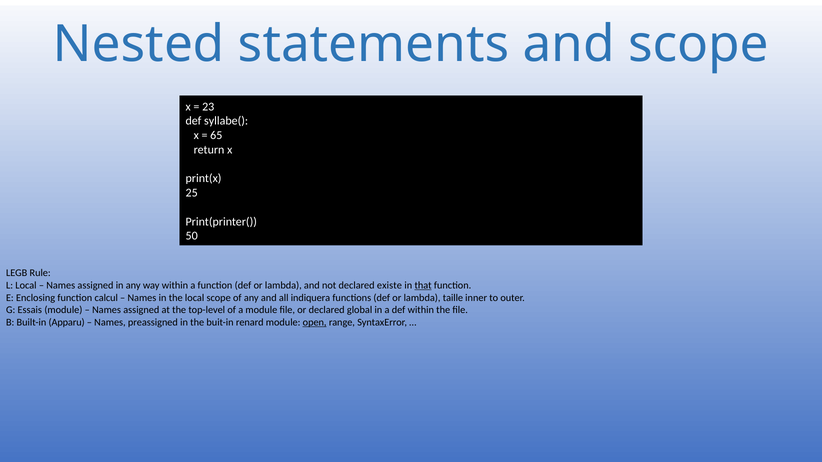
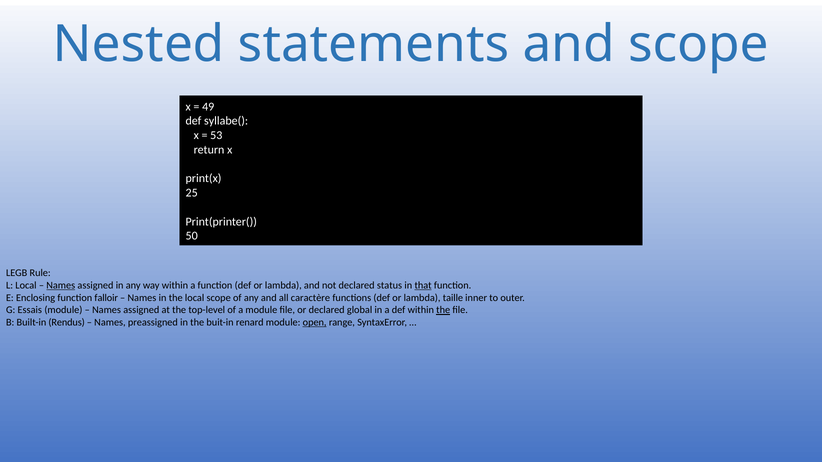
23: 23 -> 49
65: 65 -> 53
Names at (61, 286) underline: none -> present
existe: existe -> status
calcul: calcul -> falloir
indiquera: indiquera -> caractère
the at (443, 310) underline: none -> present
Apparu: Apparu -> Rendus
